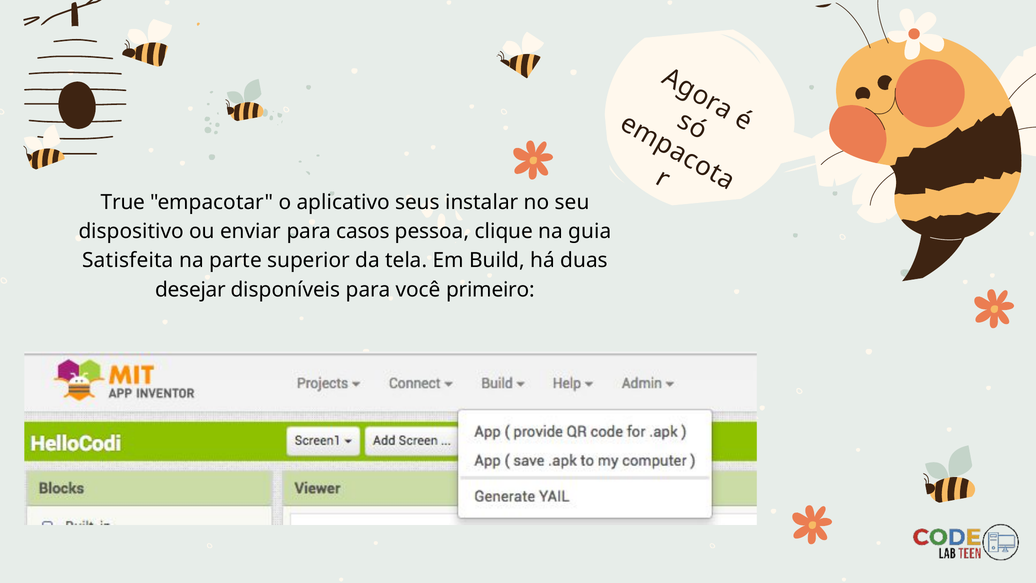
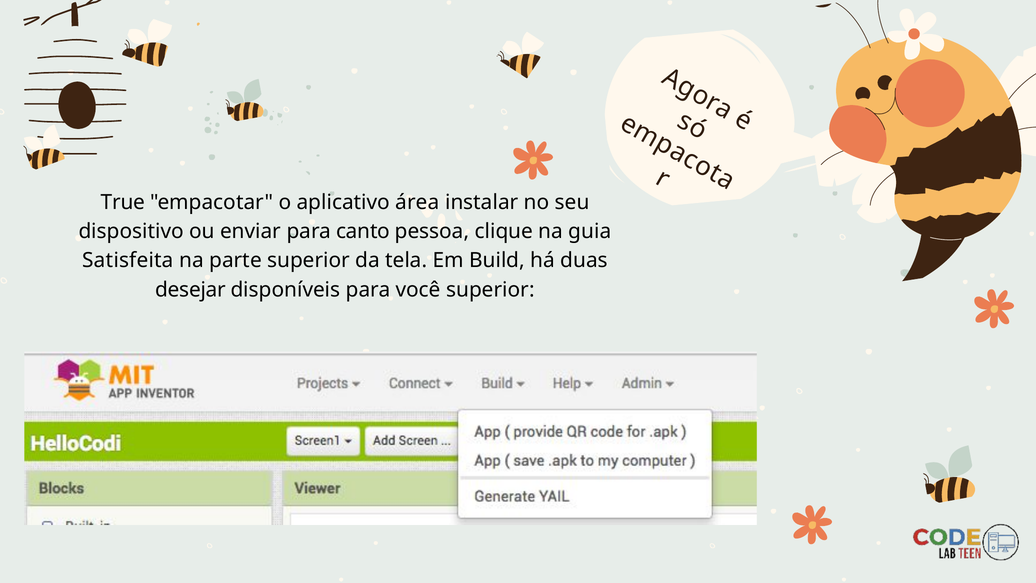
seus: seus -> área
casos: casos -> canto
você primeiro: primeiro -> superior
